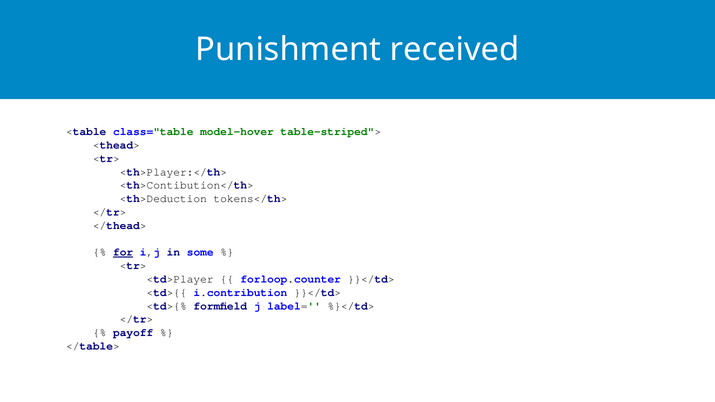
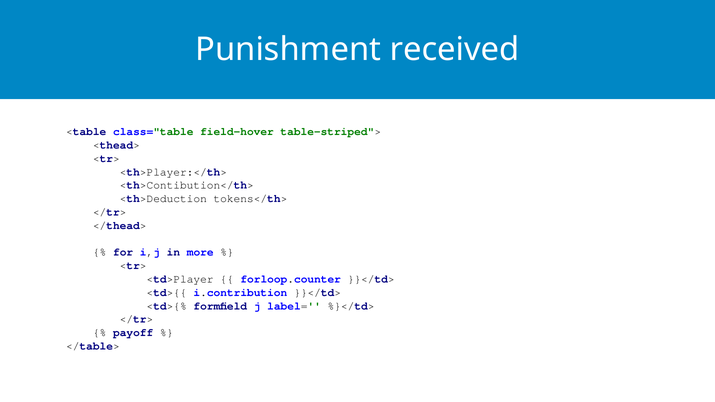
model-hover: model-hover -> field-hover
for underline: present -> none
some: some -> more
